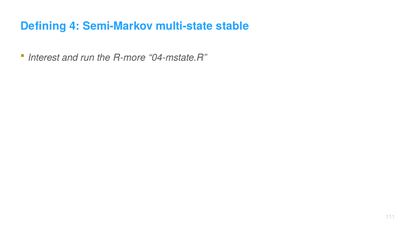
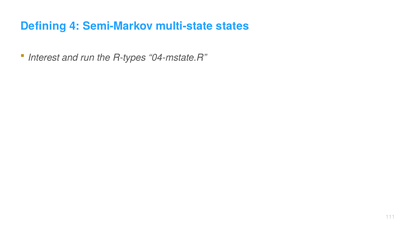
stable: stable -> states
R-more: R-more -> R-types
